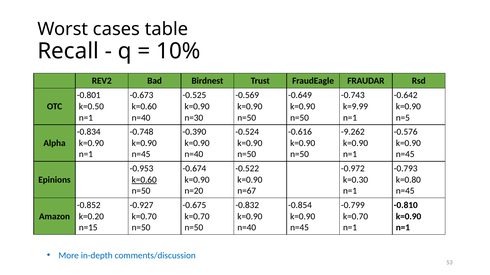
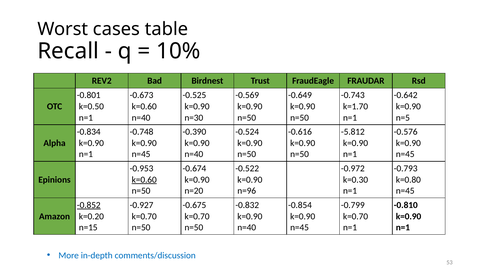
k=9.99: k=9.99 -> k=1.70
-9.262: -9.262 -> -5.812
n=67: n=67 -> n=96
-0.852 underline: none -> present
